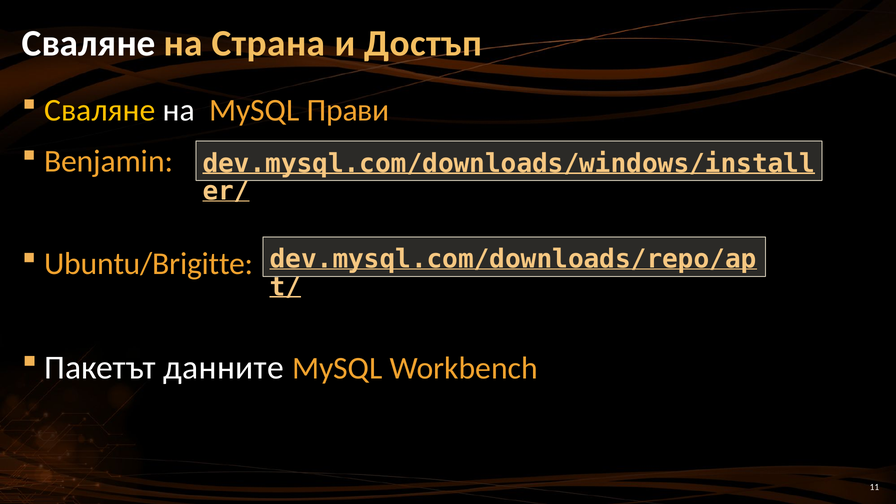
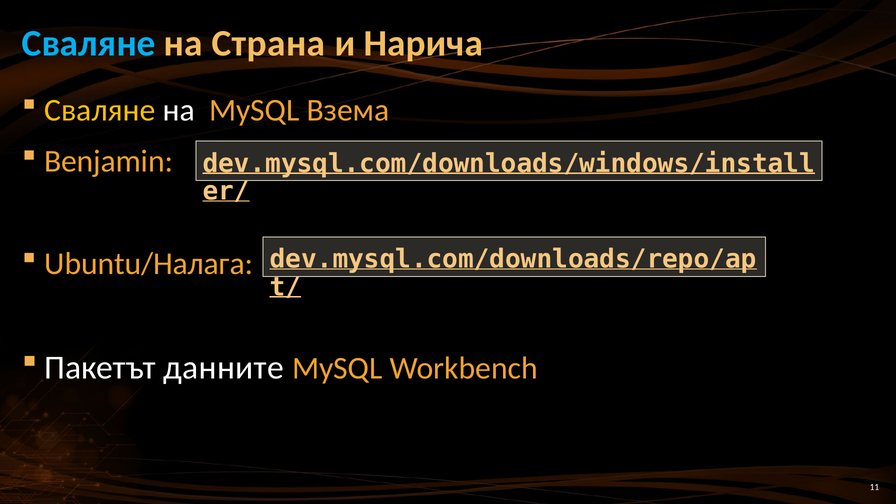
Сваляне at (89, 44) colour: white -> light blue
Достъп: Достъп -> Нарича
Прави: Прави -> Взема
Ubuntu/Brigitte: Ubuntu/Brigitte -> Ubuntu/Налага
